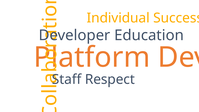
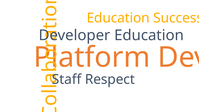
Individual at (118, 18): Individual -> Education
